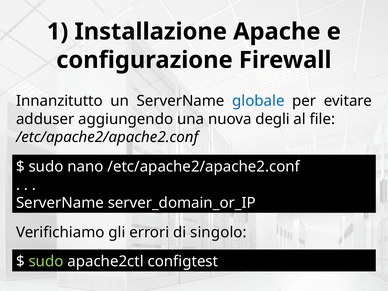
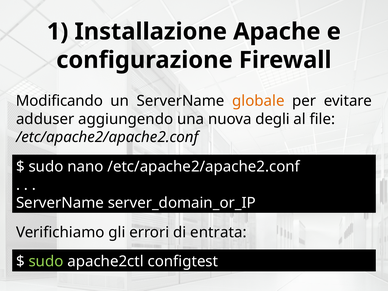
Innanzitutto: Innanzitutto -> Modificando
globale colour: blue -> orange
singolo: singolo -> entrata
